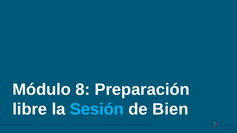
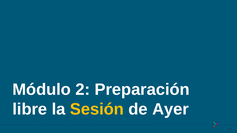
8: 8 -> 2
Sesión colour: light blue -> yellow
Bien: Bien -> Ayer
